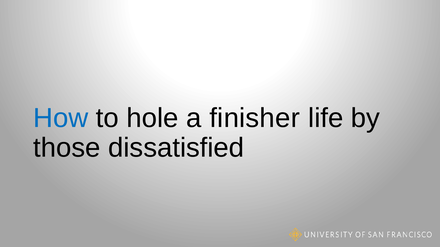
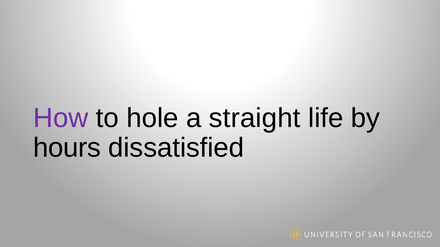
How colour: blue -> purple
finisher: finisher -> straight
those: those -> hours
